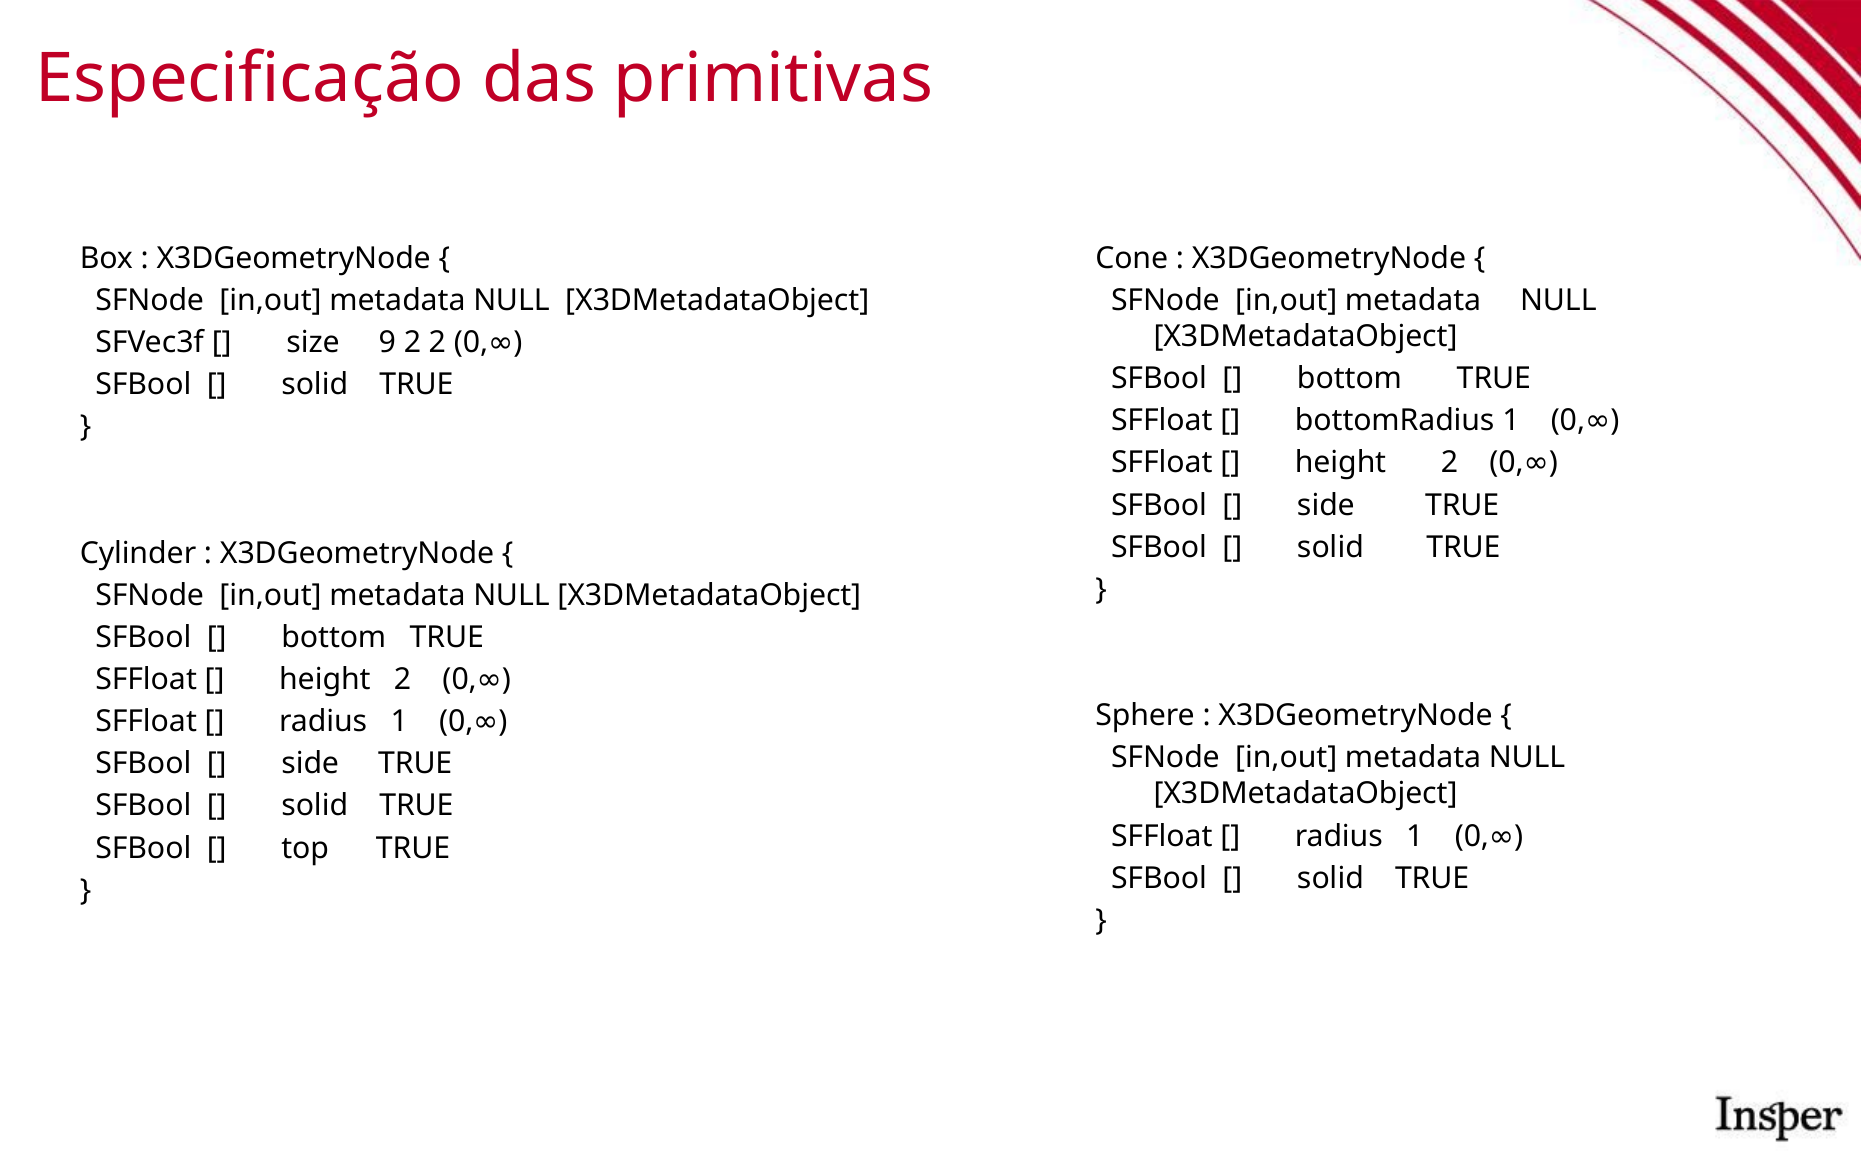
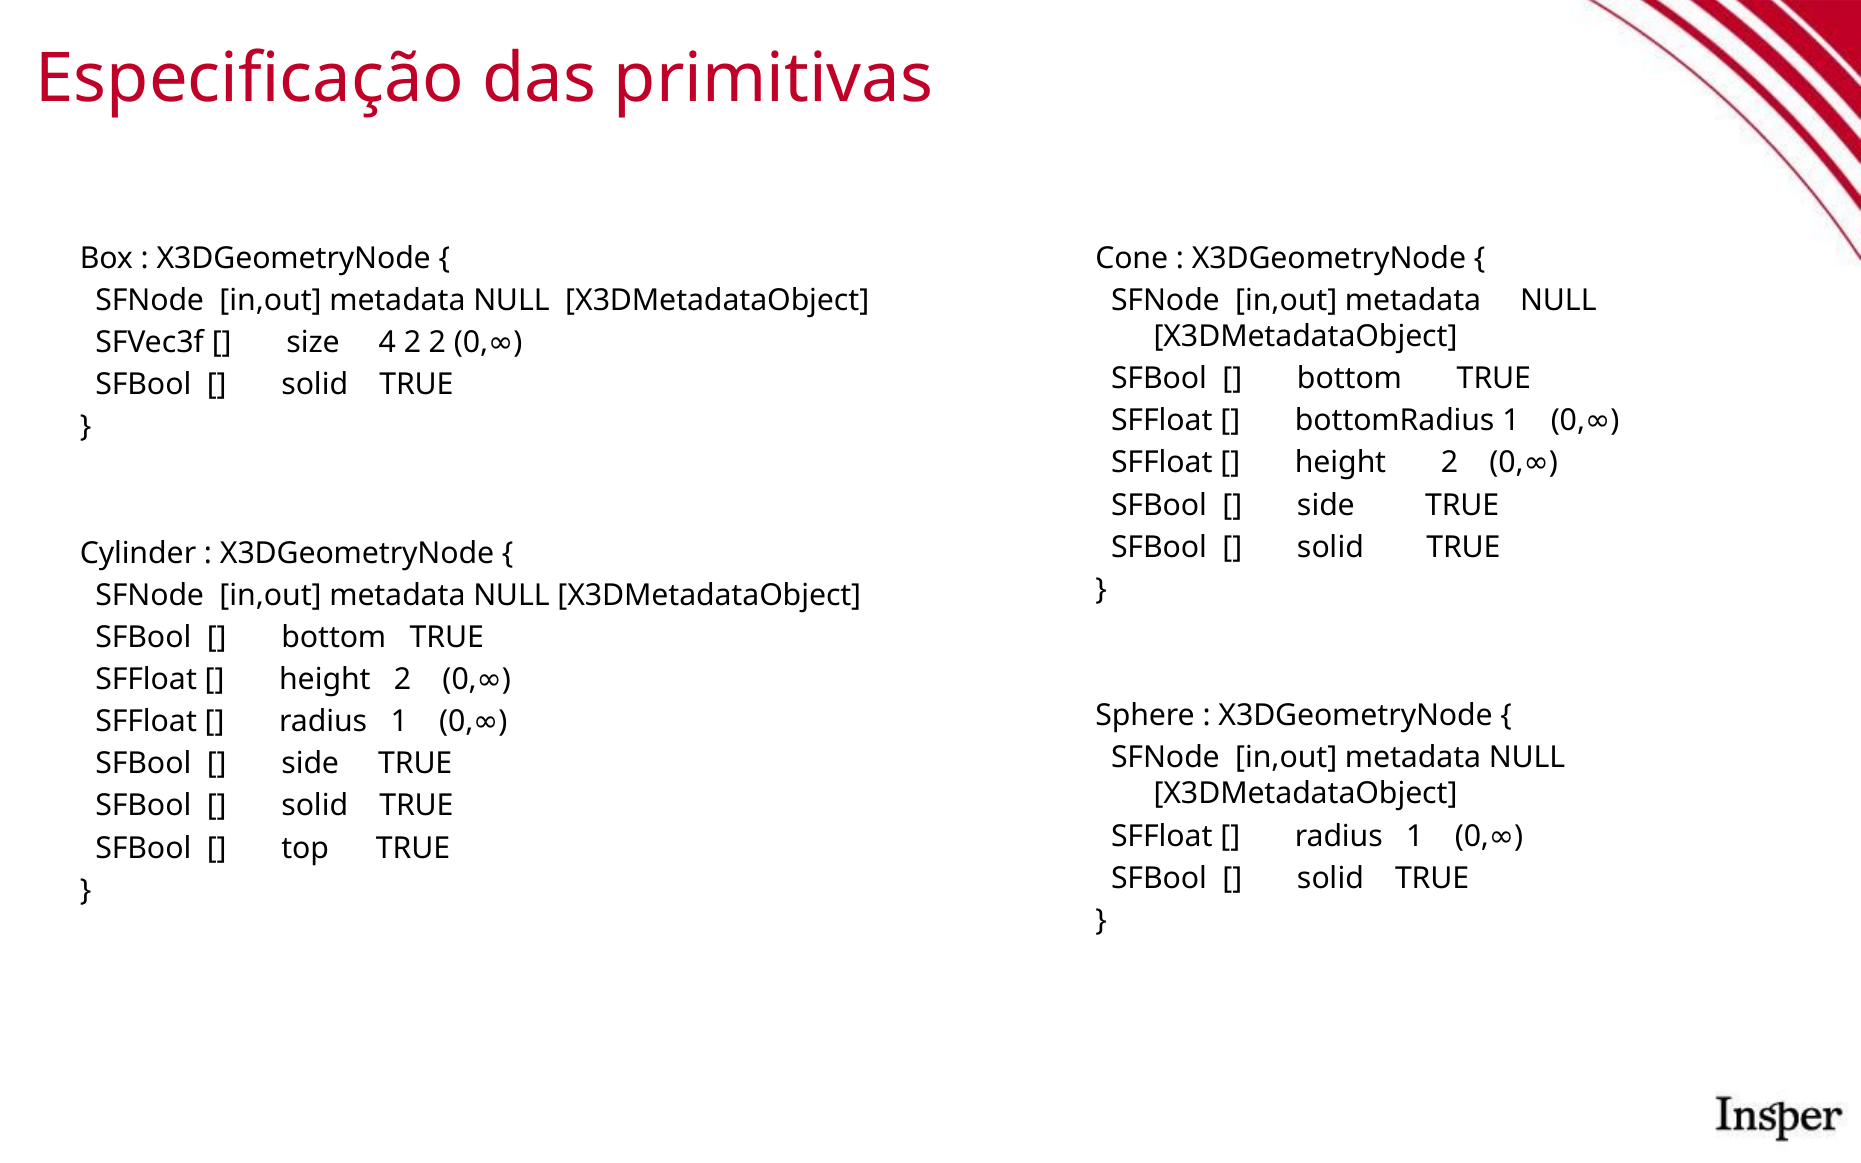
9: 9 -> 4
